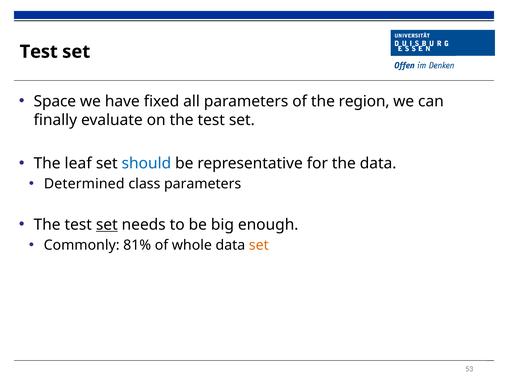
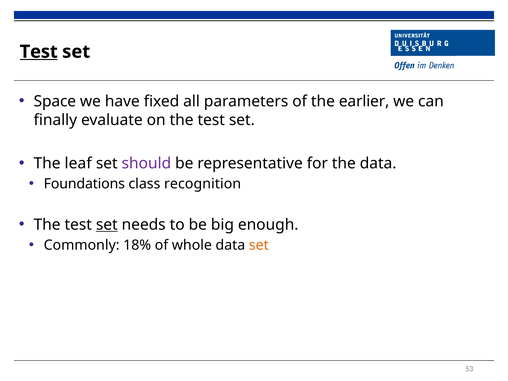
Test at (39, 52) underline: none -> present
region: region -> earlier
should colour: blue -> purple
Determined: Determined -> Foundations
class parameters: parameters -> recognition
81%: 81% -> 18%
